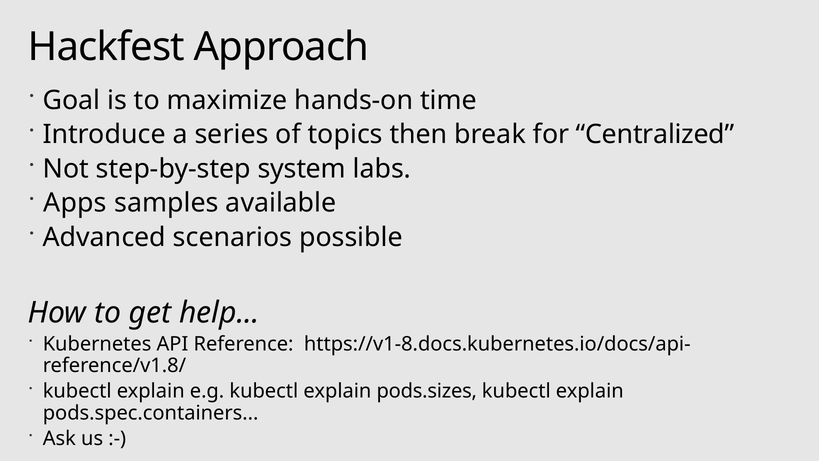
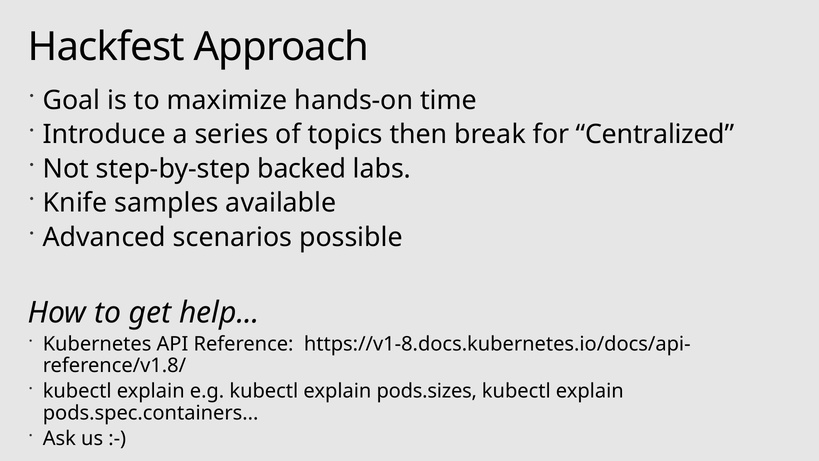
system: system -> backed
Apps: Apps -> Knife
